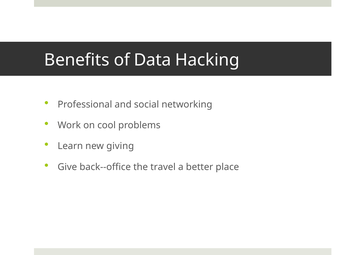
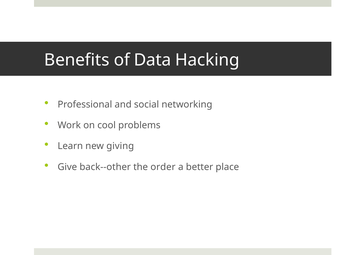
back--office: back--office -> back--other
travel: travel -> order
